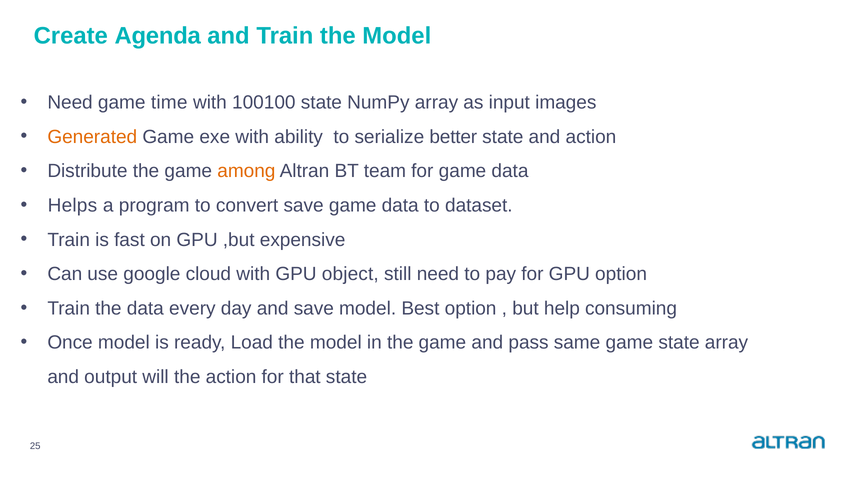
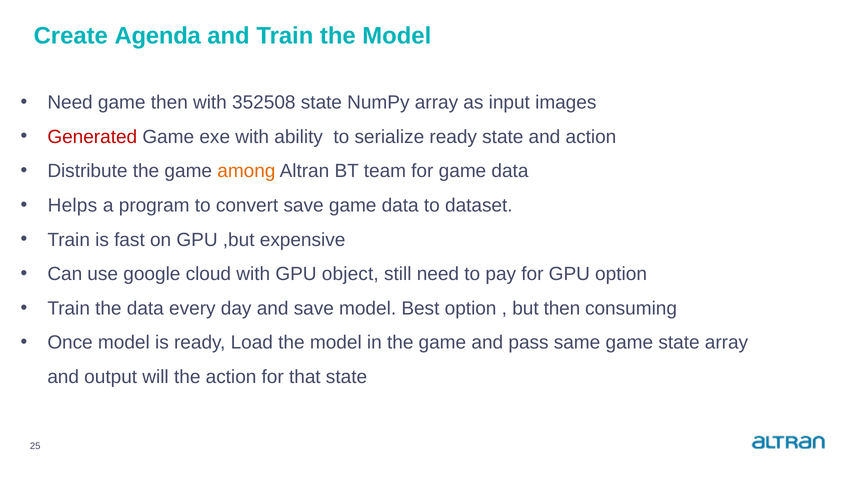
game time: time -> then
100100: 100100 -> 352508
Generated colour: orange -> red
serialize better: better -> ready
but help: help -> then
